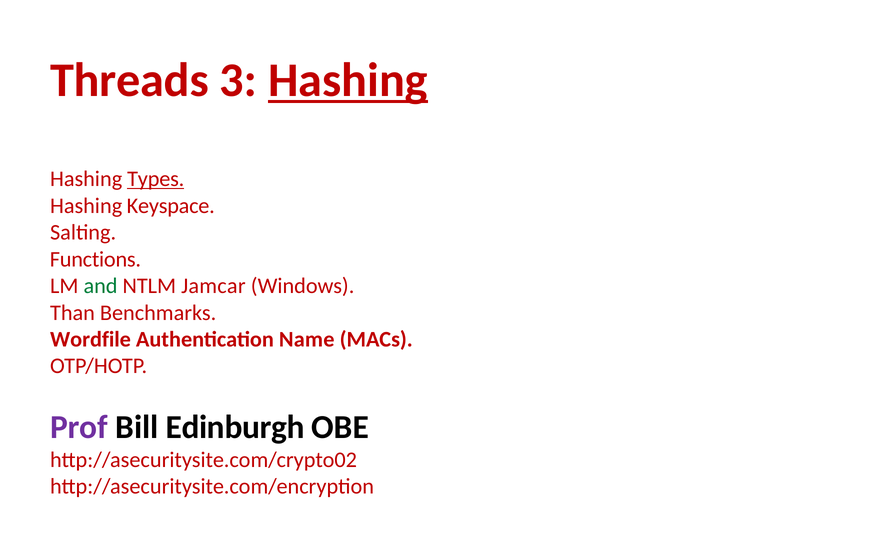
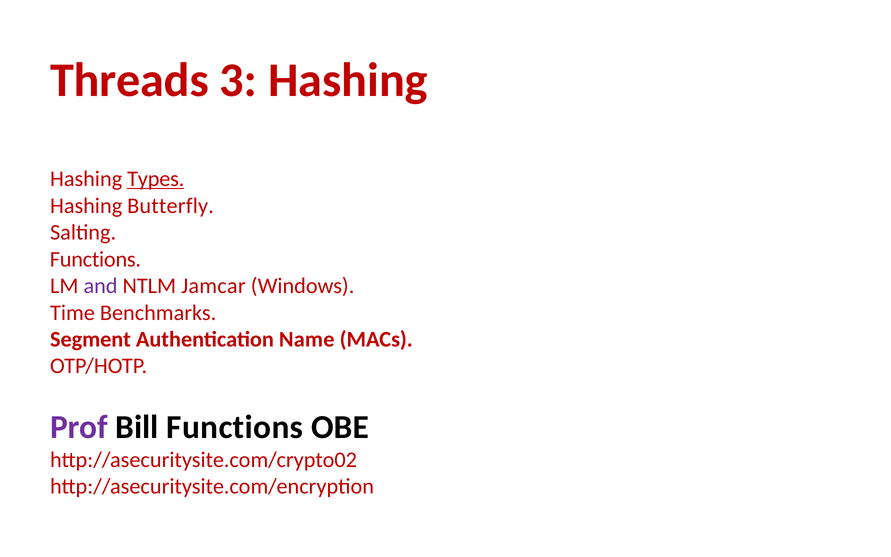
Hashing at (348, 81) underline: present -> none
Keyspace: Keyspace -> Butterfly
and colour: green -> purple
Than: Than -> Time
Wordfile: Wordfile -> Segment
Bill Edinburgh: Edinburgh -> Functions
